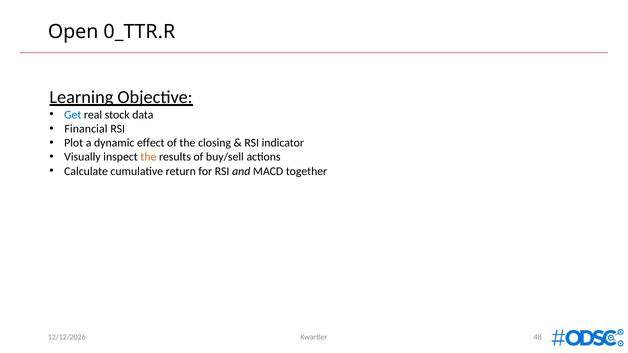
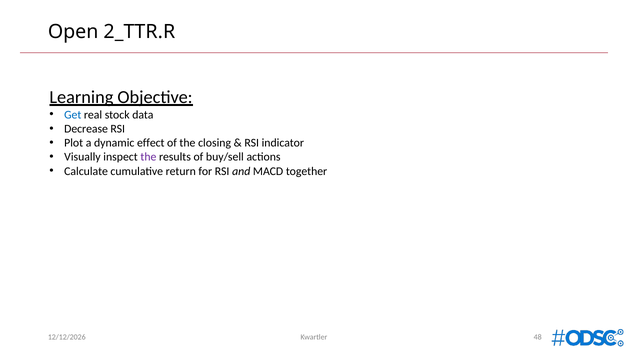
0_TTR.R: 0_TTR.R -> 2_TTR.R
Financial: Financial -> Decrease
the at (148, 157) colour: orange -> purple
